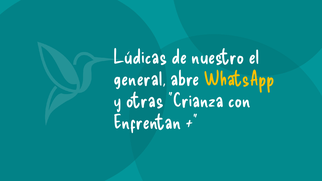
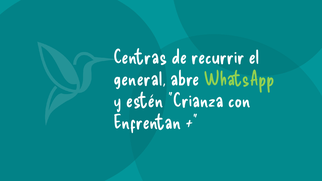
Lúdicas: Lúdicas -> Centras
nuestro: nuestro -> recurrir
WhatsApp colour: yellow -> light green
otras: otras -> estén
